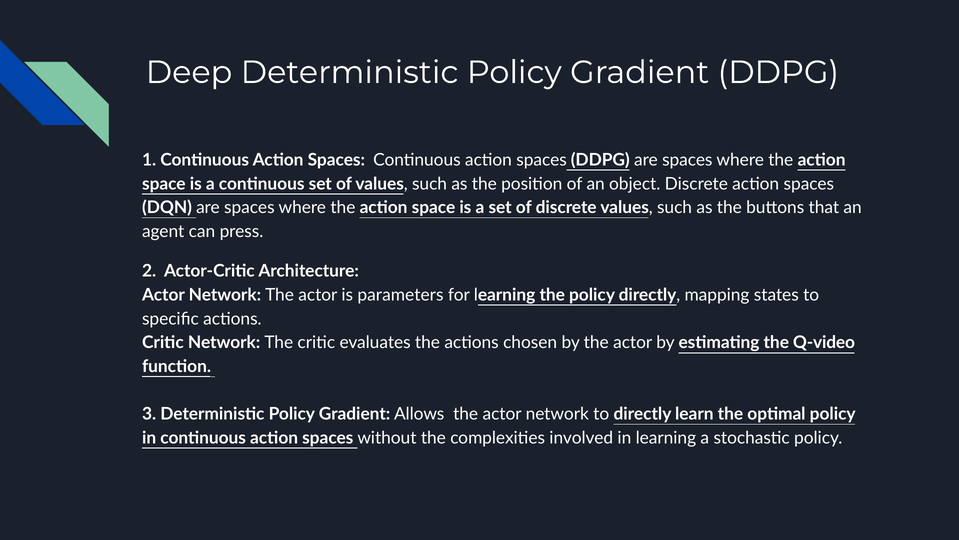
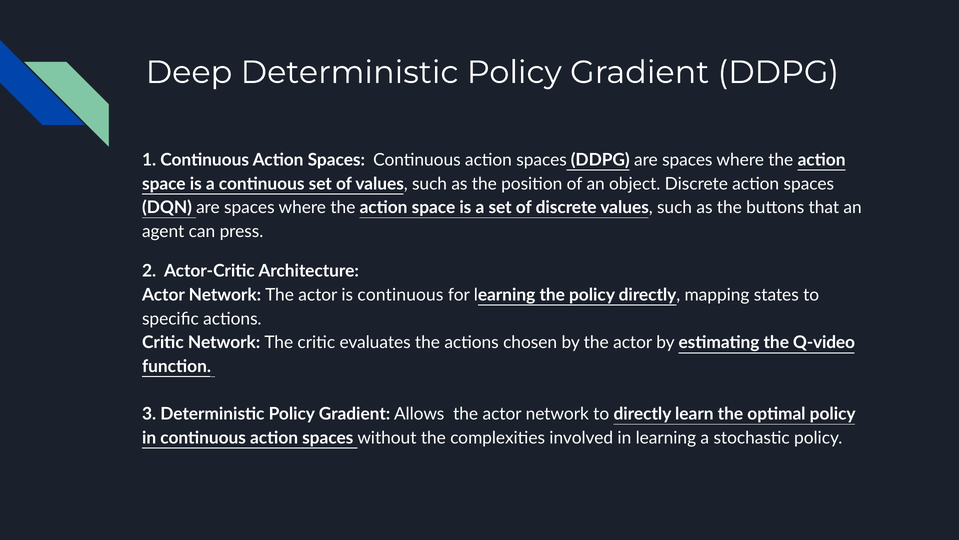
is parameters: parameters -> continuous
